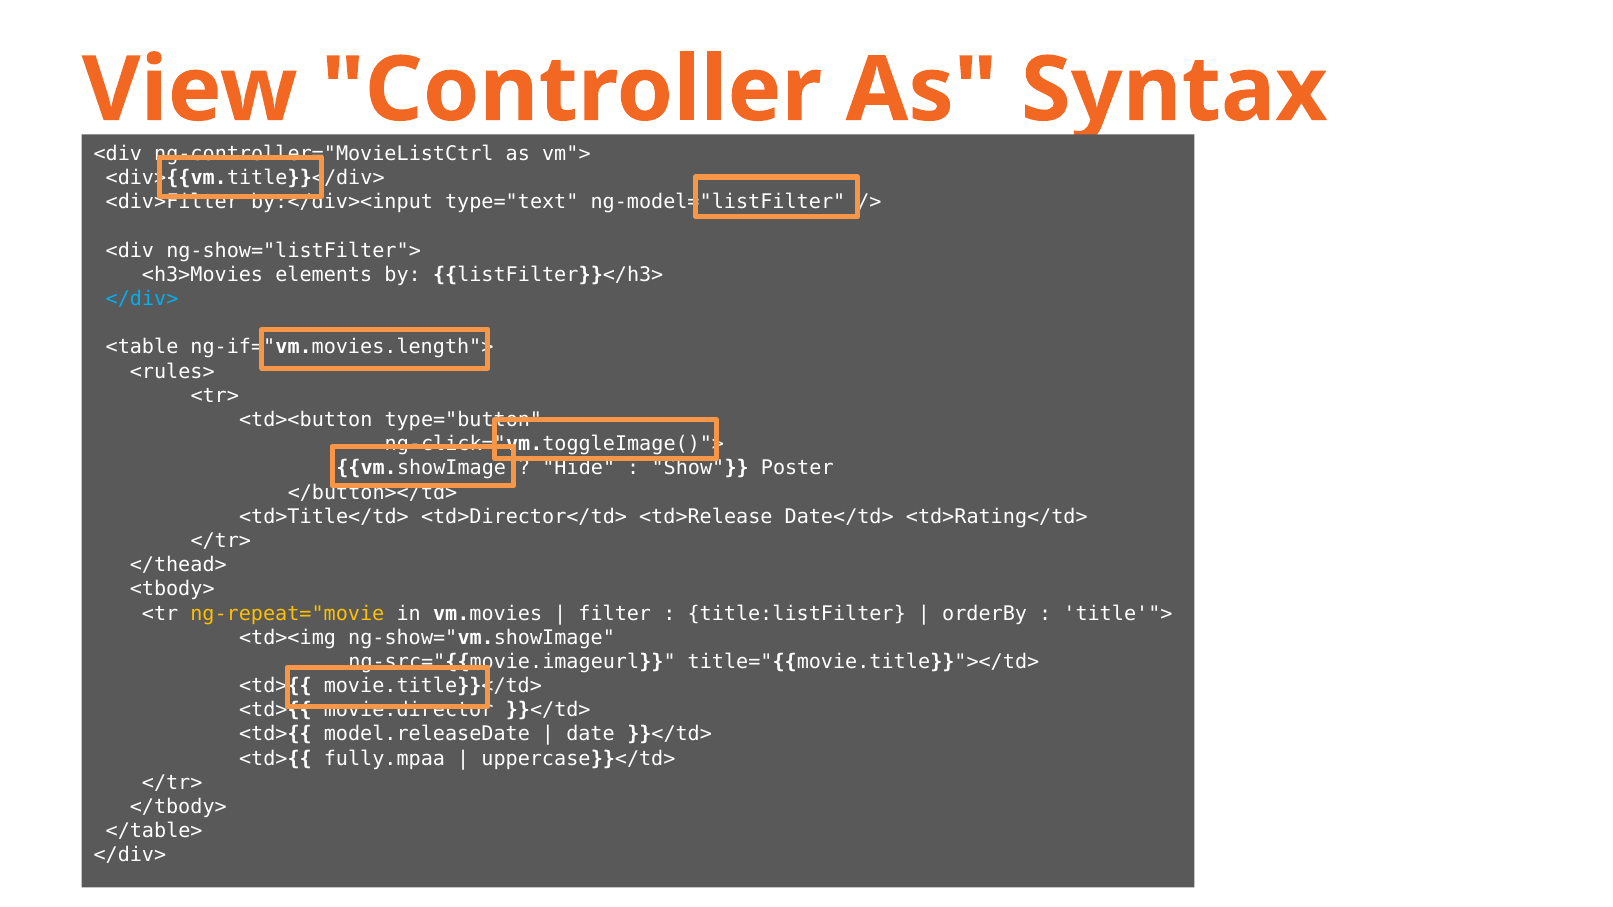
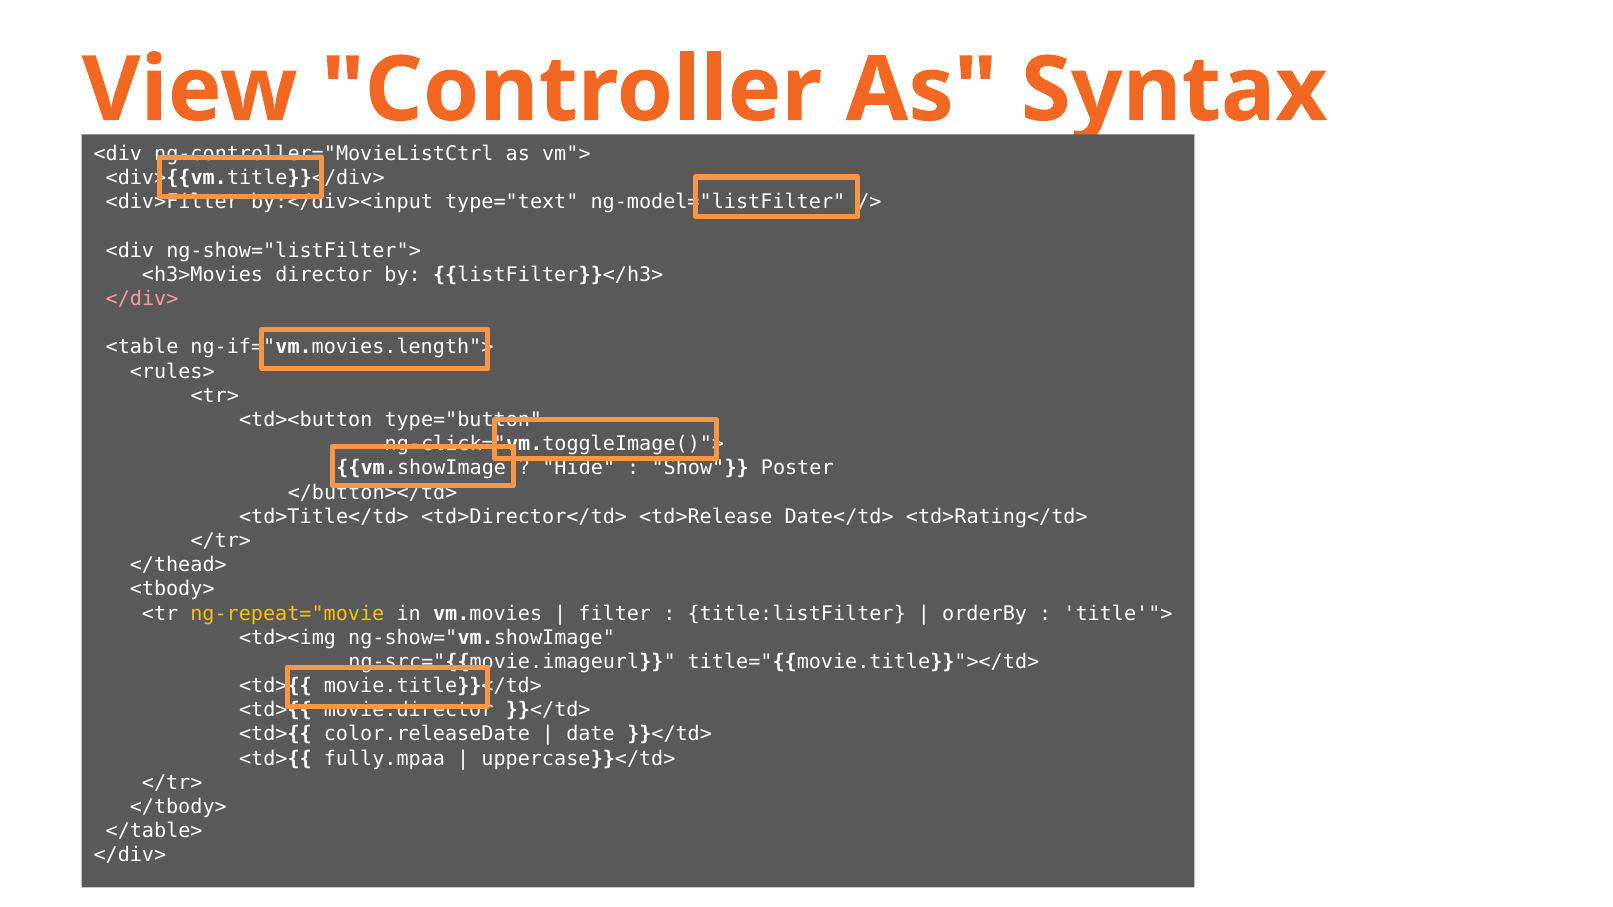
elements: elements -> director
</div> at (142, 299) colour: light blue -> pink
model.releaseDate: model.releaseDate -> color.releaseDate
